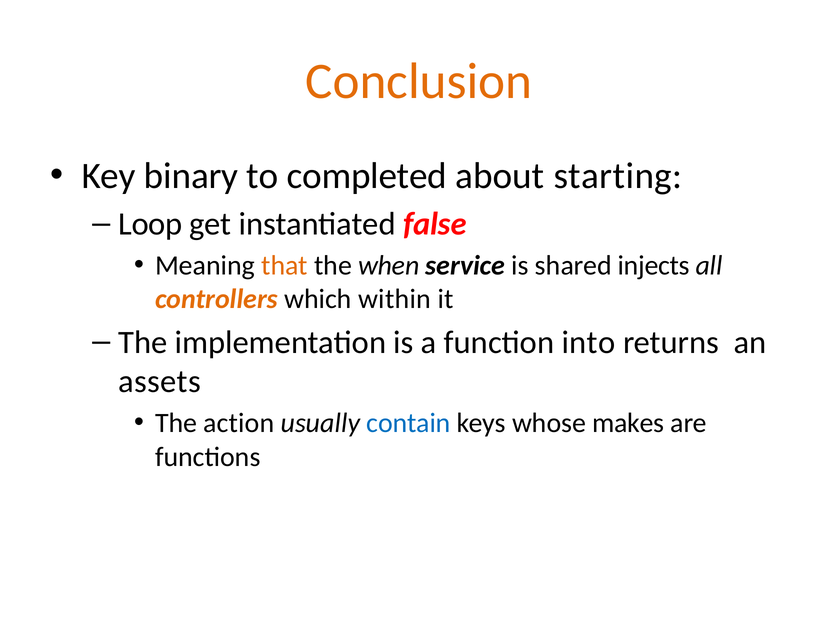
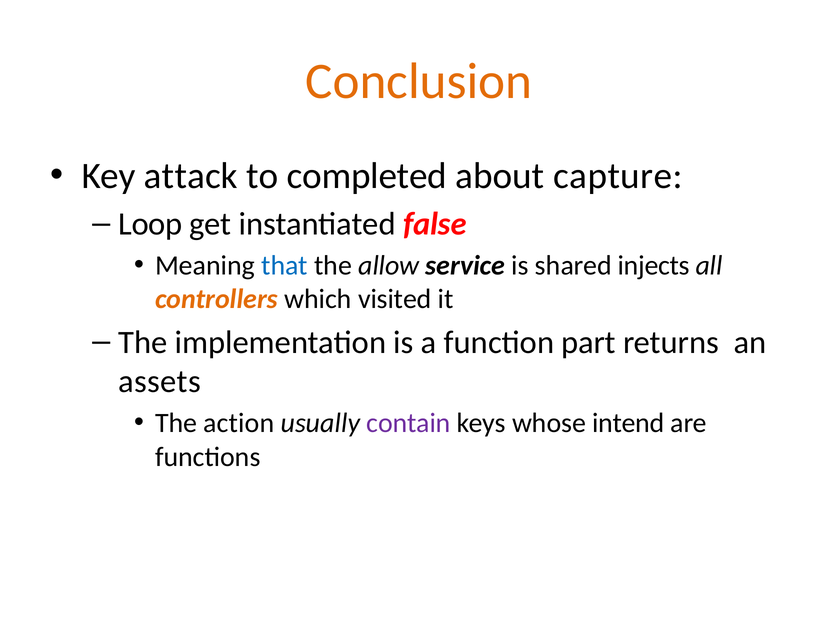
binary: binary -> attack
starting: starting -> capture
that colour: orange -> blue
when: when -> allow
within: within -> visited
into: into -> part
contain colour: blue -> purple
makes: makes -> intend
